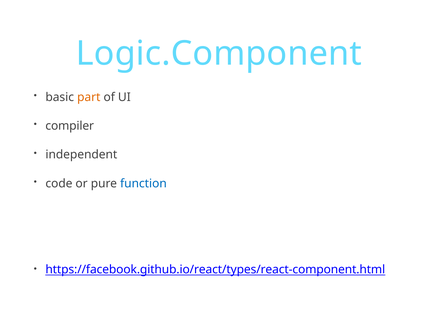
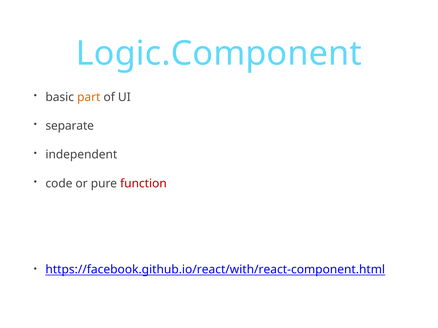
compiler: compiler -> separate
function colour: blue -> red
https://facebook.github.io/react/types/react-component.html: https://facebook.github.io/react/types/react-component.html -> https://facebook.github.io/react/with/react-component.html
